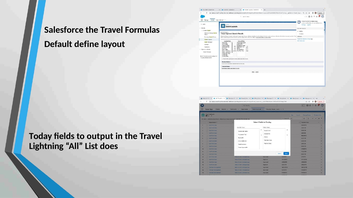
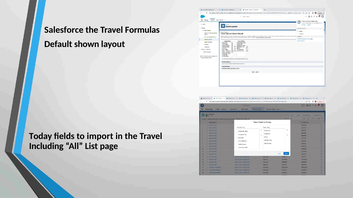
define: define -> shown
output: output -> import
Lightning: Lightning -> Including
does: does -> page
